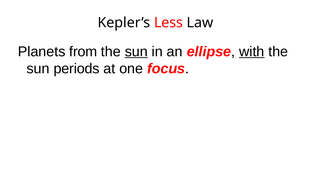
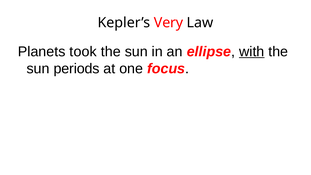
Less: Less -> Very
from: from -> took
sun at (136, 52) underline: present -> none
